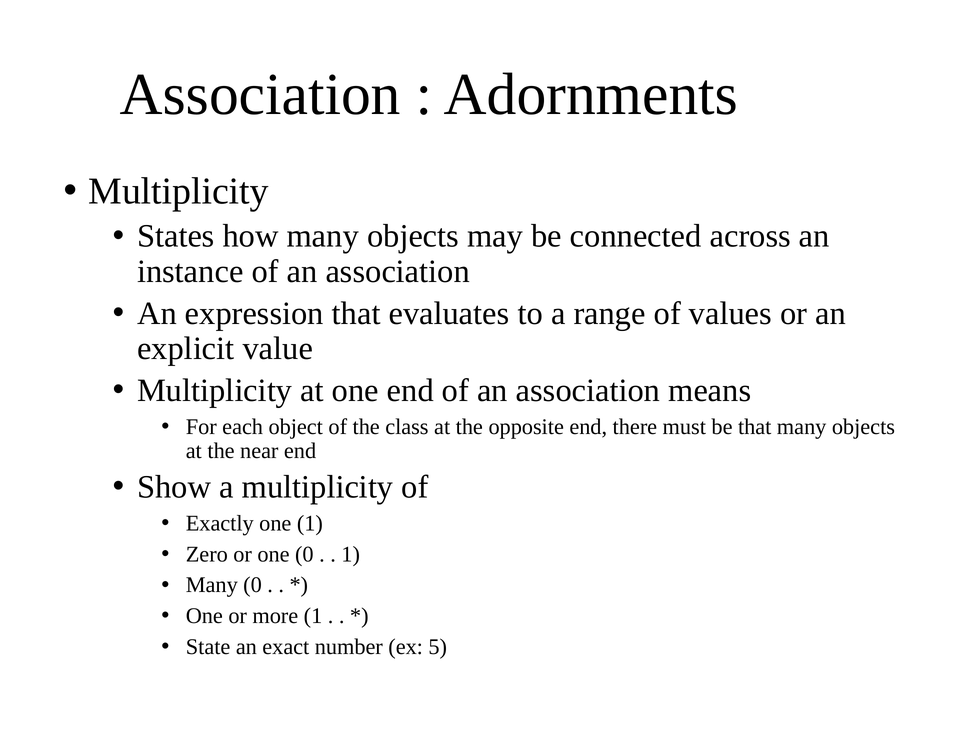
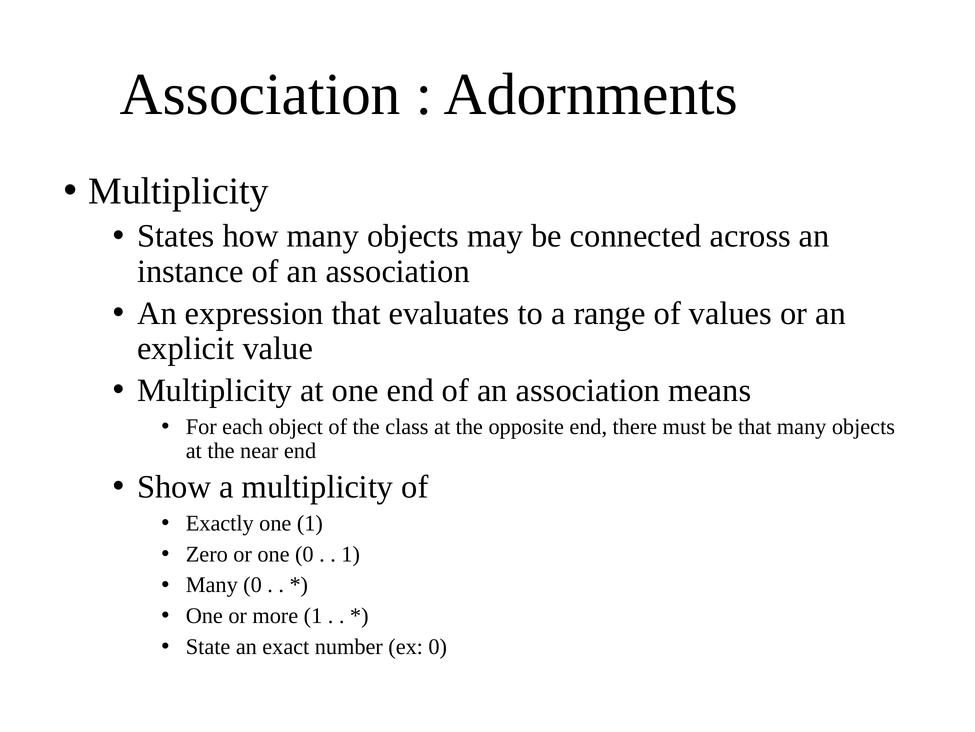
ex 5: 5 -> 0
